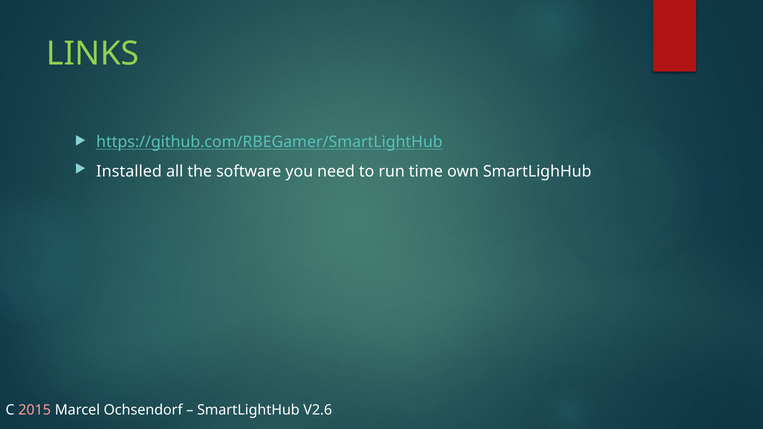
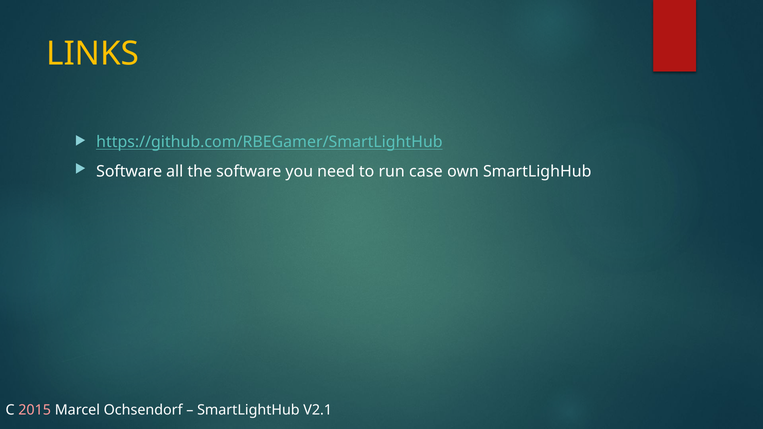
LINKS colour: light green -> yellow
Installed at (129, 172): Installed -> Software
time: time -> case
V2.6: V2.6 -> V2.1
